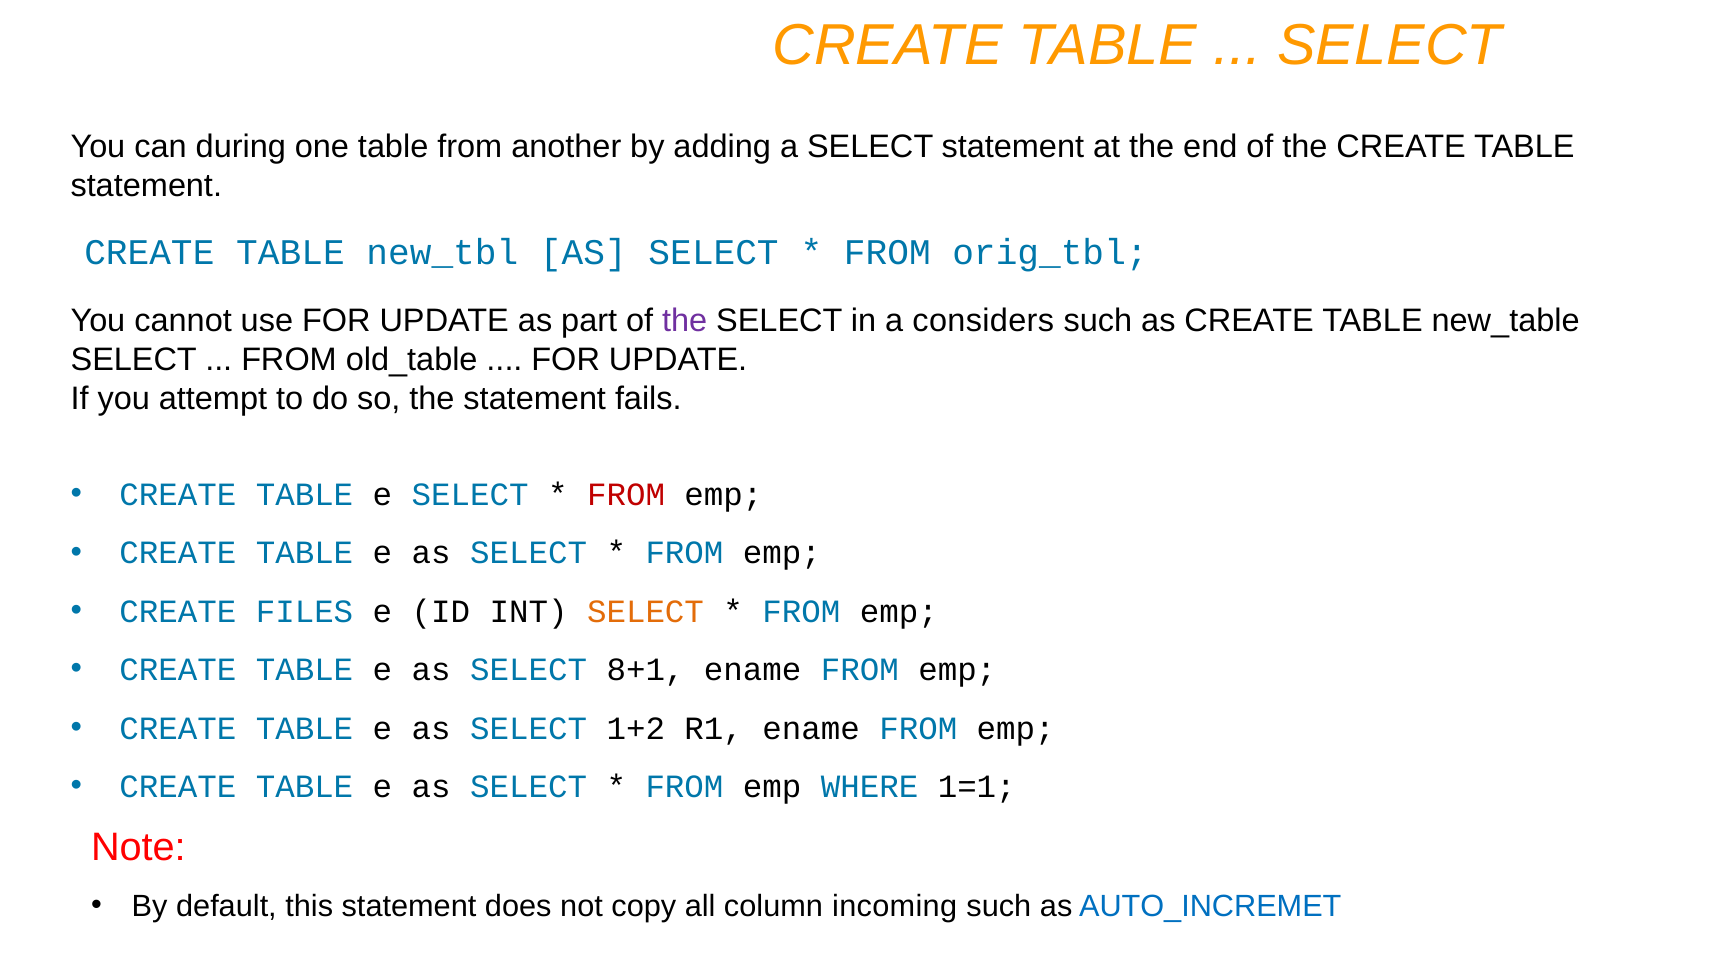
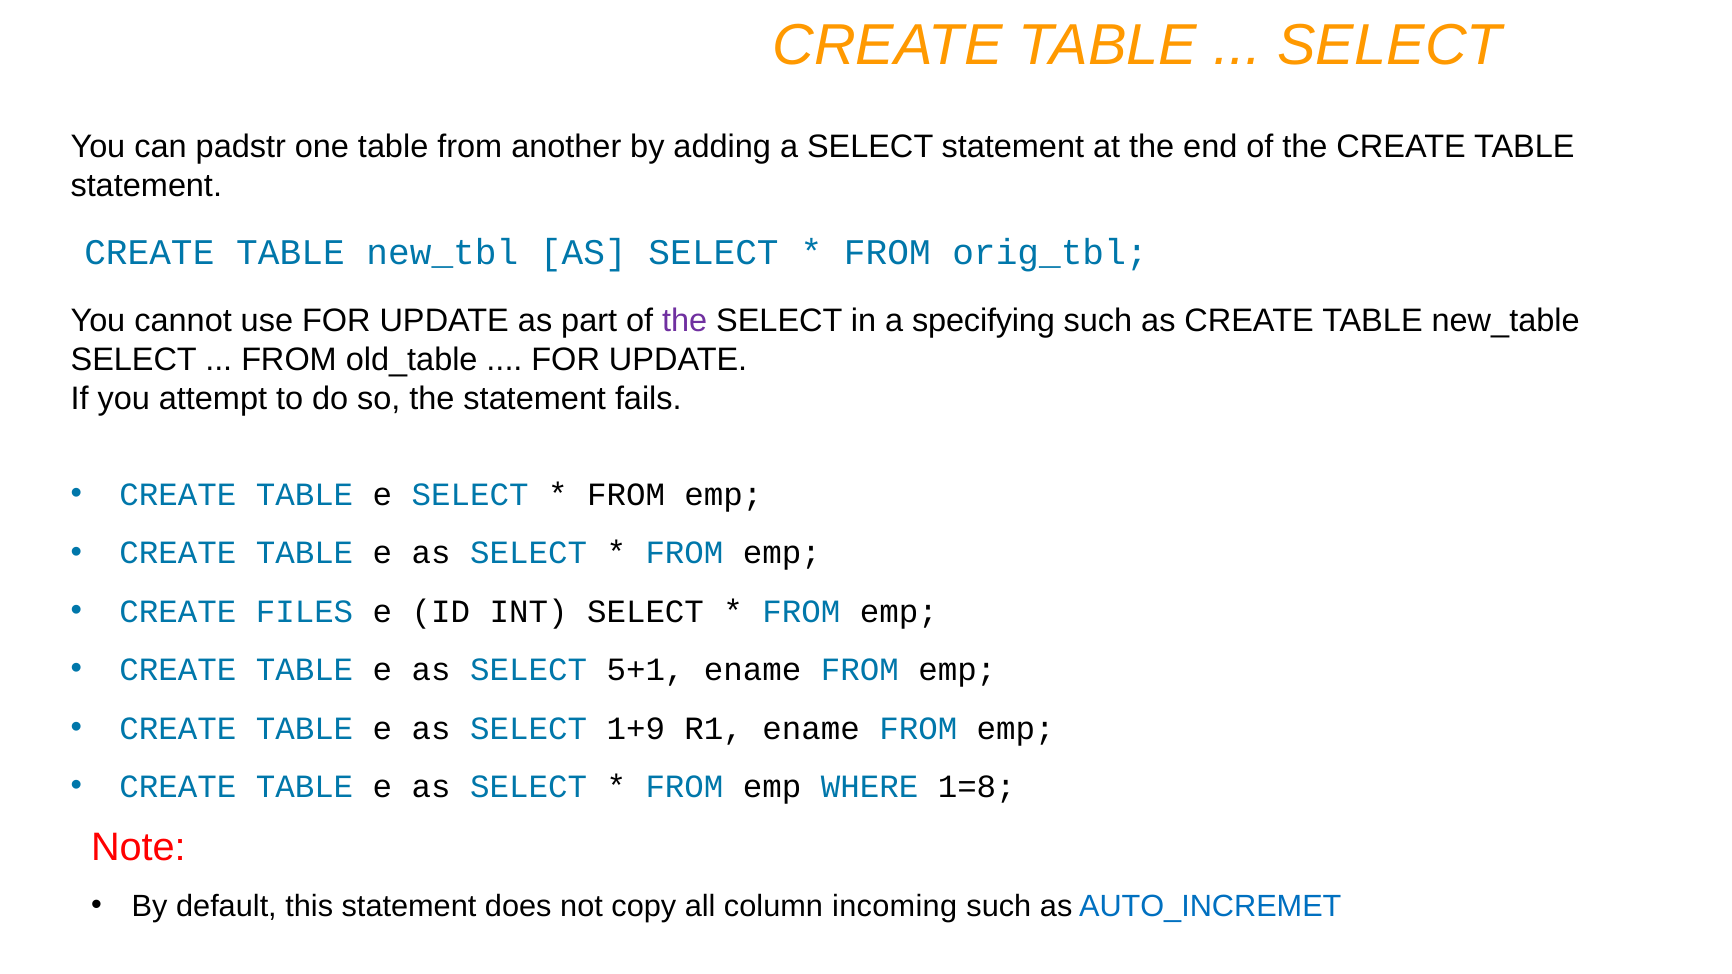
during: during -> padstr
considers: considers -> specifying
FROM at (626, 495) colour: red -> black
SELECT at (646, 612) colour: orange -> black
8+1: 8+1 -> 5+1
1+2: 1+2 -> 1+9
1=1: 1=1 -> 1=8
